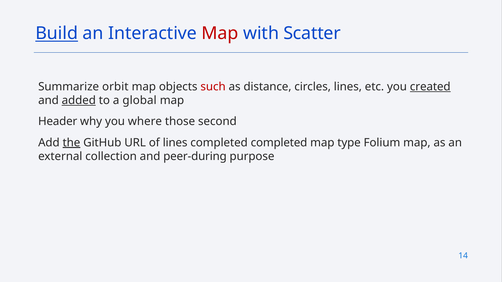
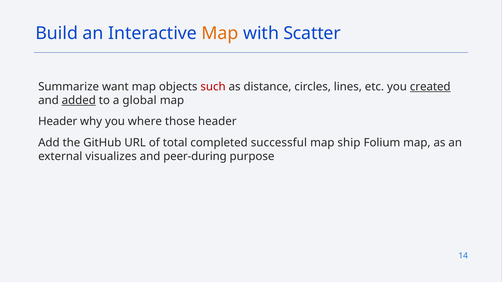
Build underline: present -> none
Map at (220, 34) colour: red -> orange
orbit: orbit -> want
those second: second -> header
the underline: present -> none
of lines: lines -> total
completed completed: completed -> successful
type: type -> ship
collection: collection -> visualizes
